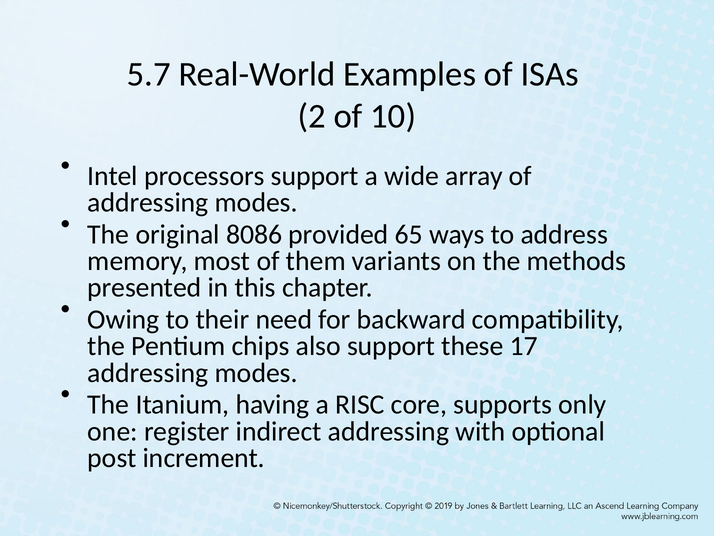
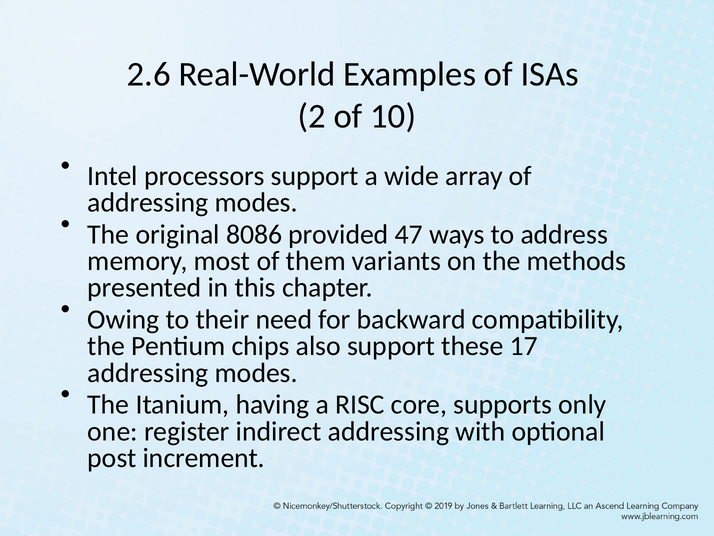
5.7: 5.7 -> 2.6
65: 65 -> 47
